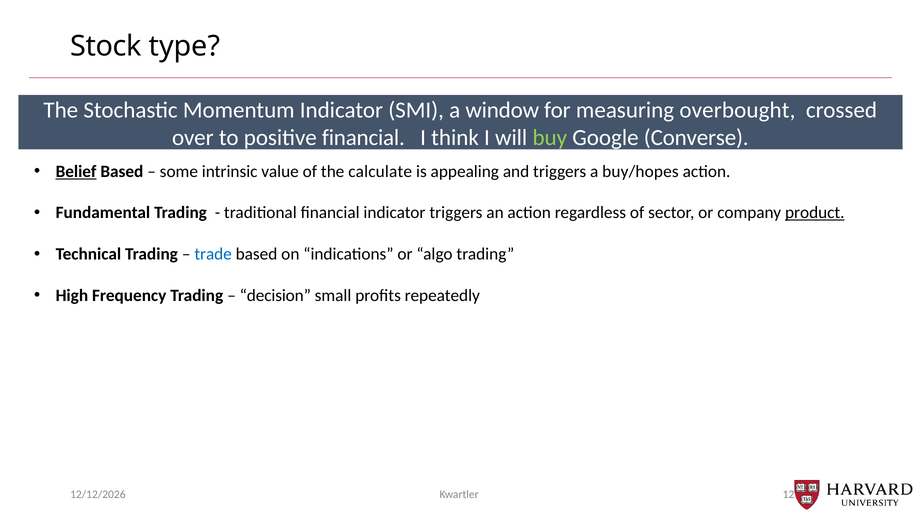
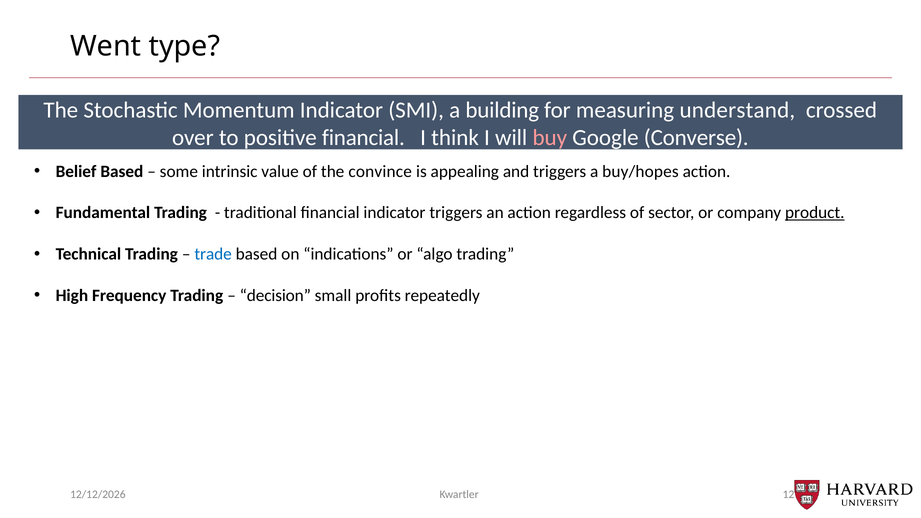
Stock: Stock -> Went
window: window -> building
overbought: overbought -> understand
buy colour: light green -> pink
Belief underline: present -> none
calculate: calculate -> convince
